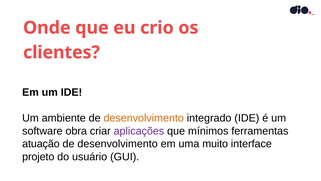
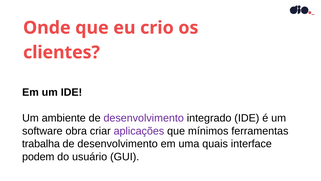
desenvolvimento at (144, 118) colour: orange -> purple
atuação: atuação -> trabalha
muito: muito -> quais
projeto: projeto -> podem
